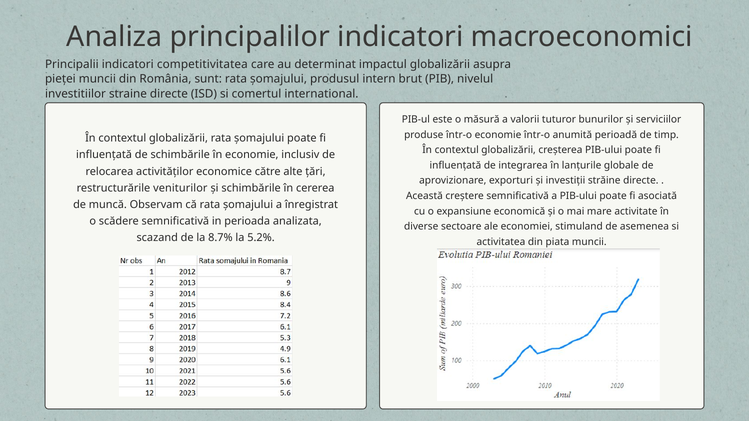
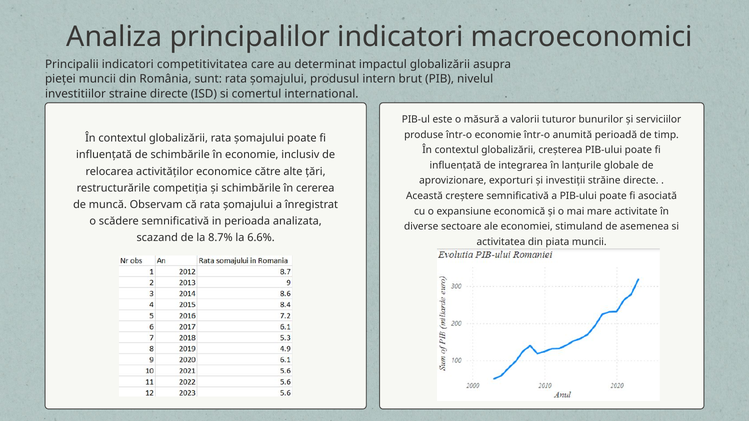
veniturilor: veniturilor -> competiția
5.2%: 5.2% -> 6.6%
